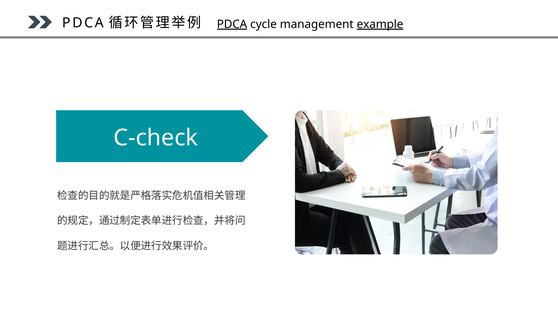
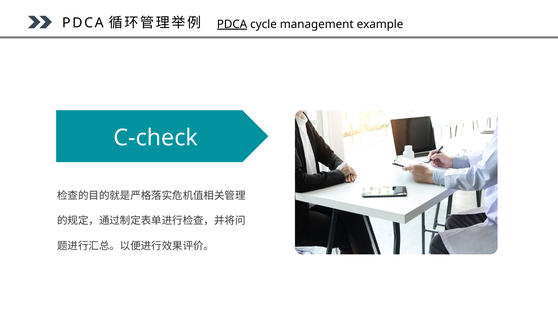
example underline: present -> none
